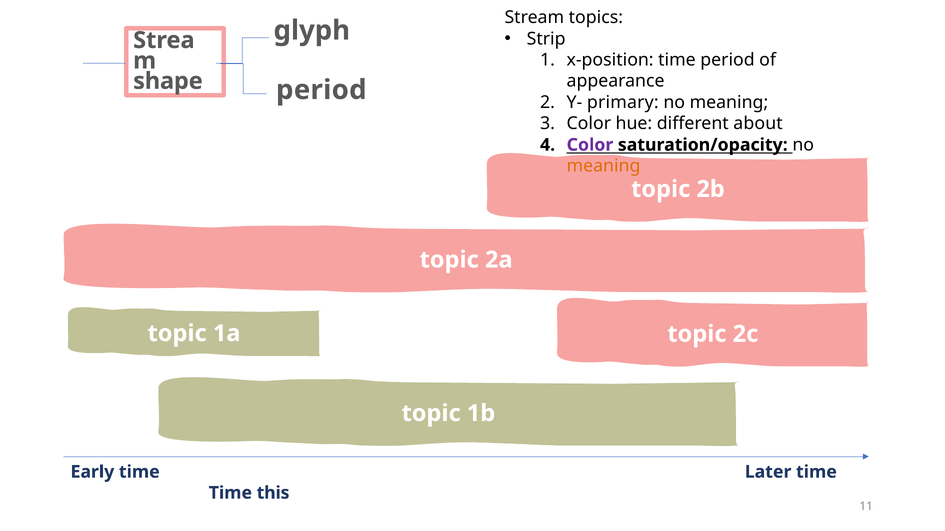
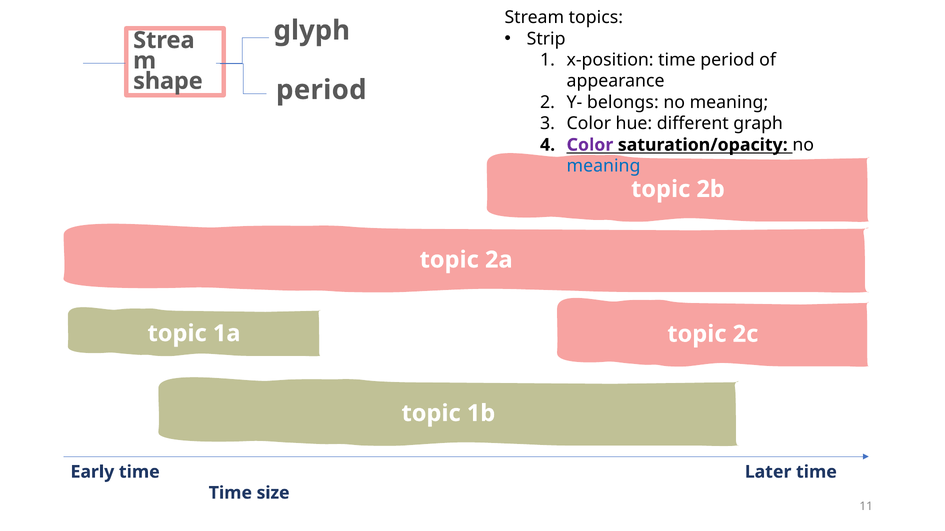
primary: primary -> belongs
about: about -> graph
meaning at (604, 166) colour: orange -> blue
this: this -> size
